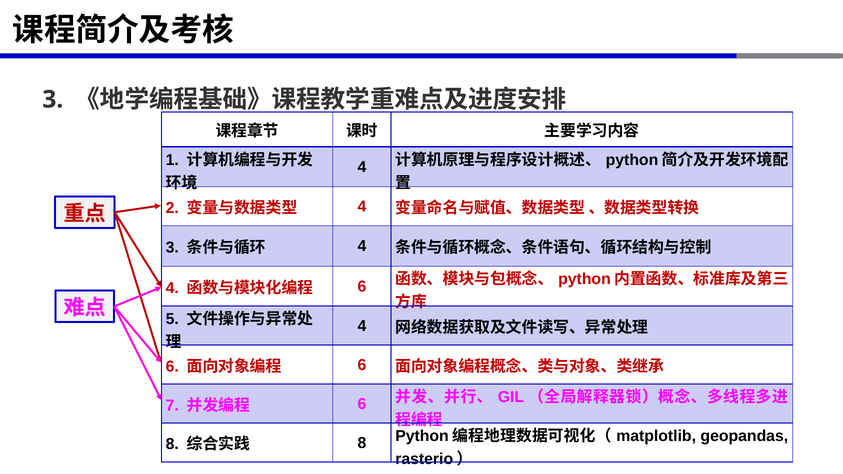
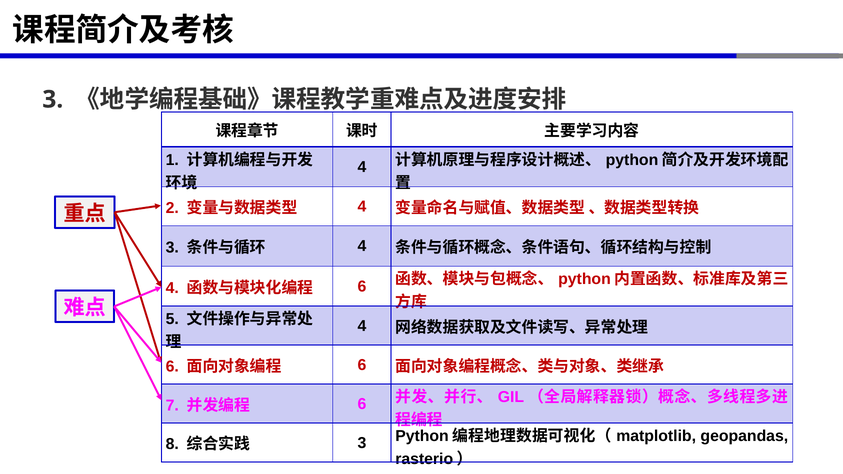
8 at (362, 443): 8 -> 3
